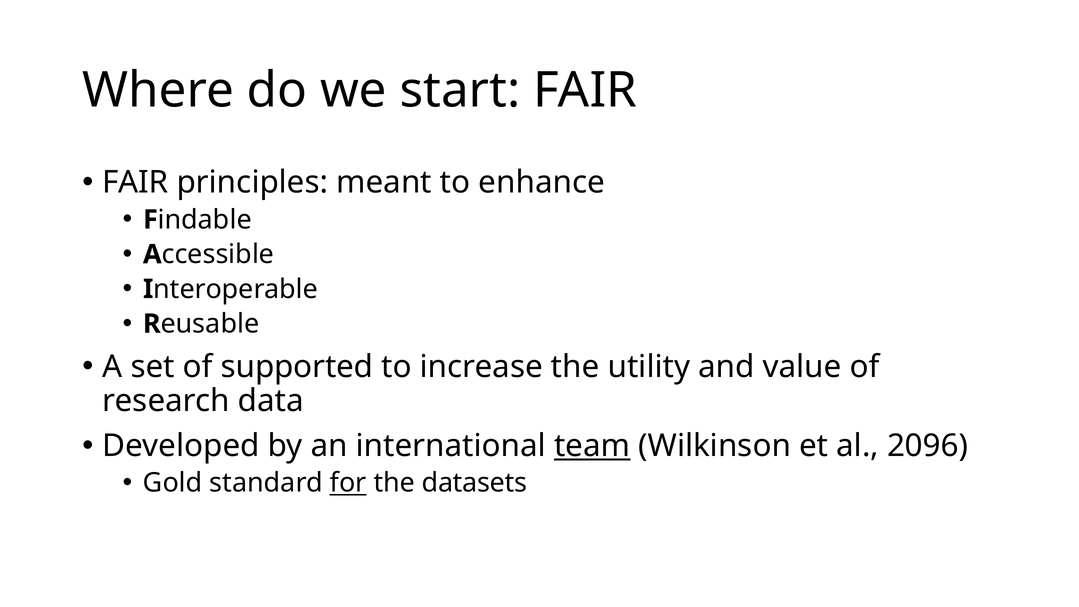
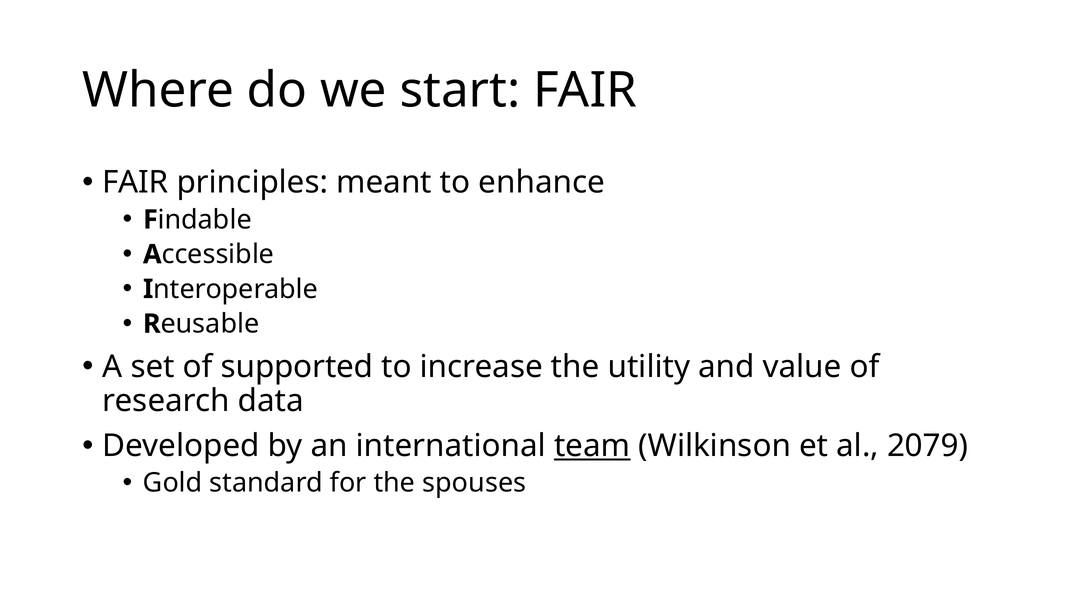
2096: 2096 -> 2079
for underline: present -> none
datasets: datasets -> spouses
